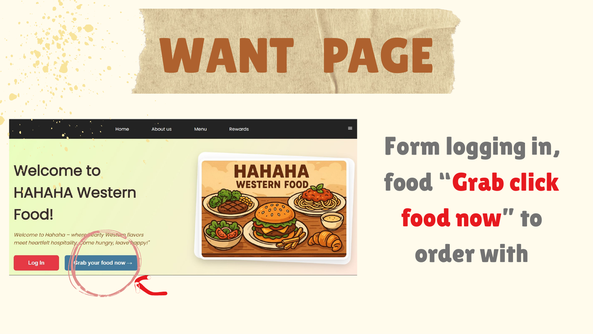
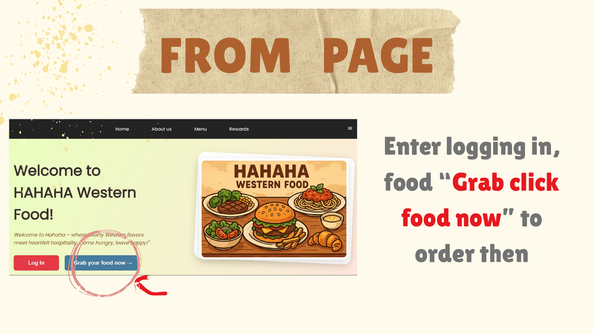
WANT: WANT -> FROM
Form: Form -> Enter
with: with -> then
